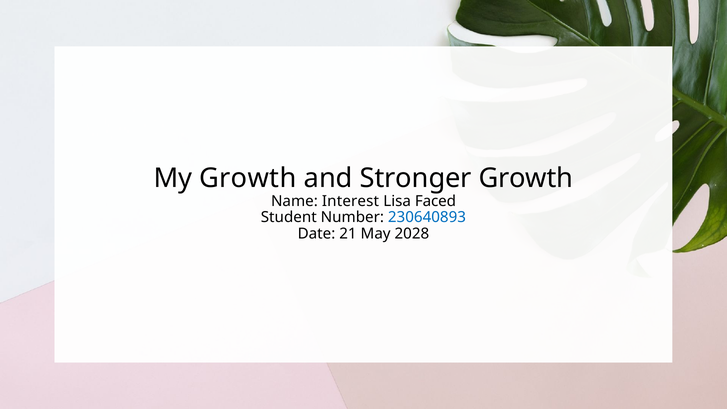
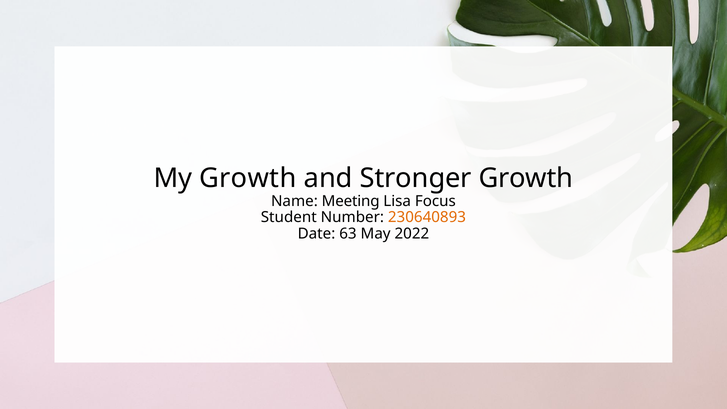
Interest: Interest -> Meeting
Faced: Faced -> Focus
230640893 colour: blue -> orange
21: 21 -> 63
2028: 2028 -> 2022
